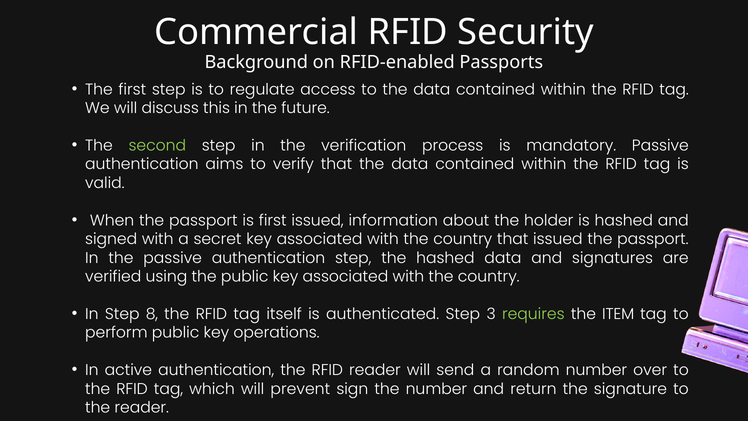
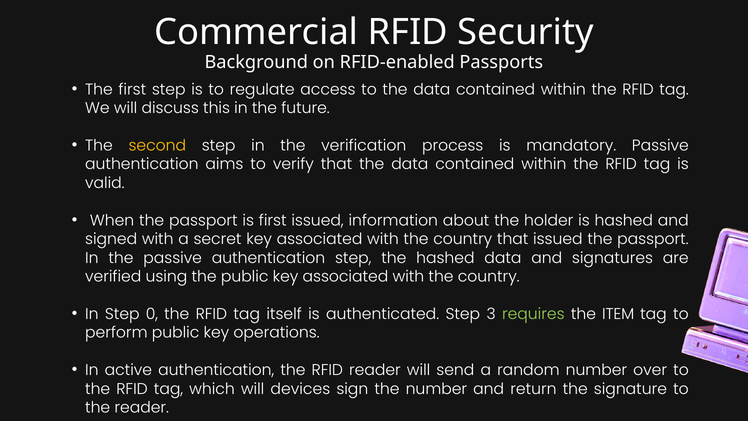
second colour: light green -> yellow
8: 8 -> 0
prevent: prevent -> devices
